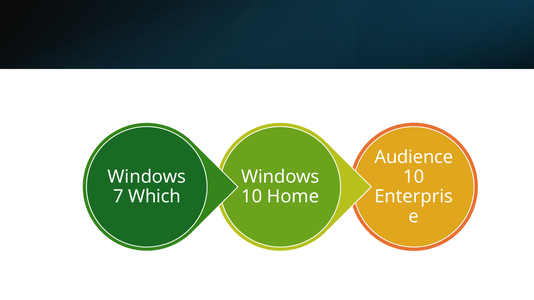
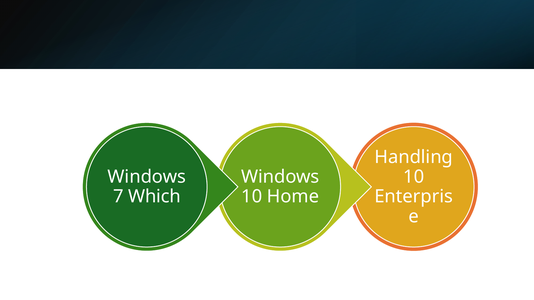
Audience: Audience -> Handling
